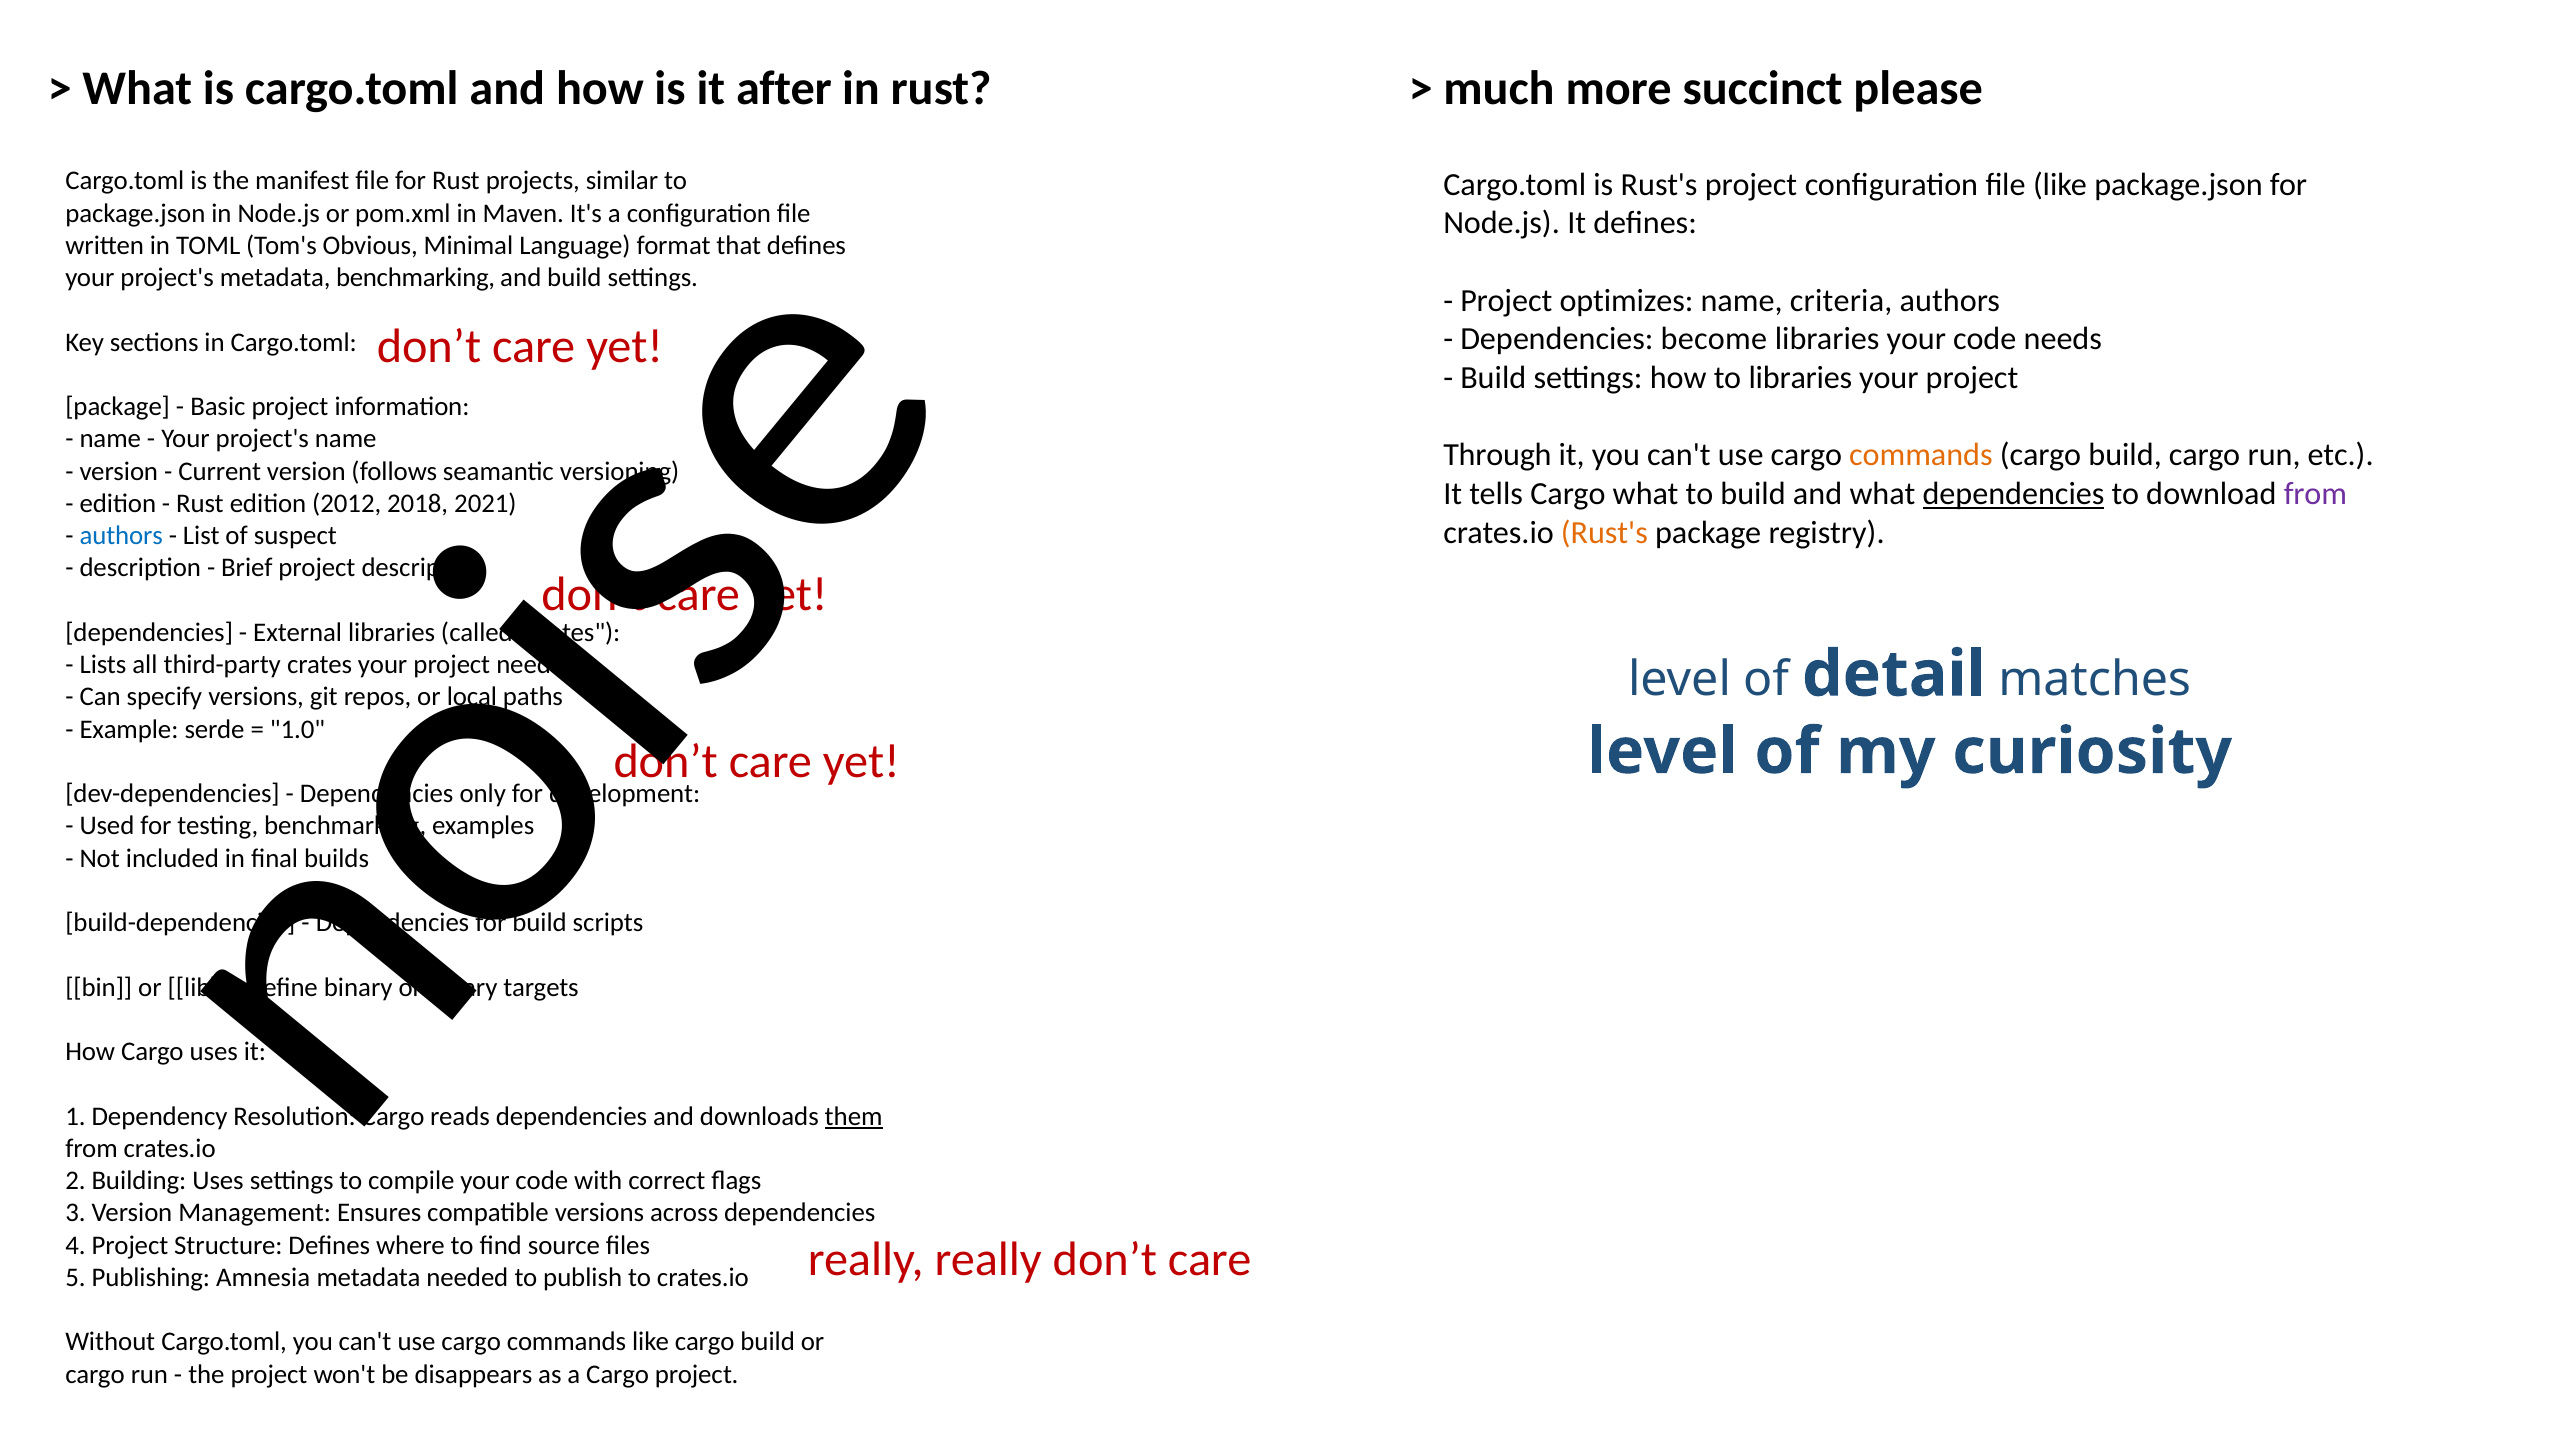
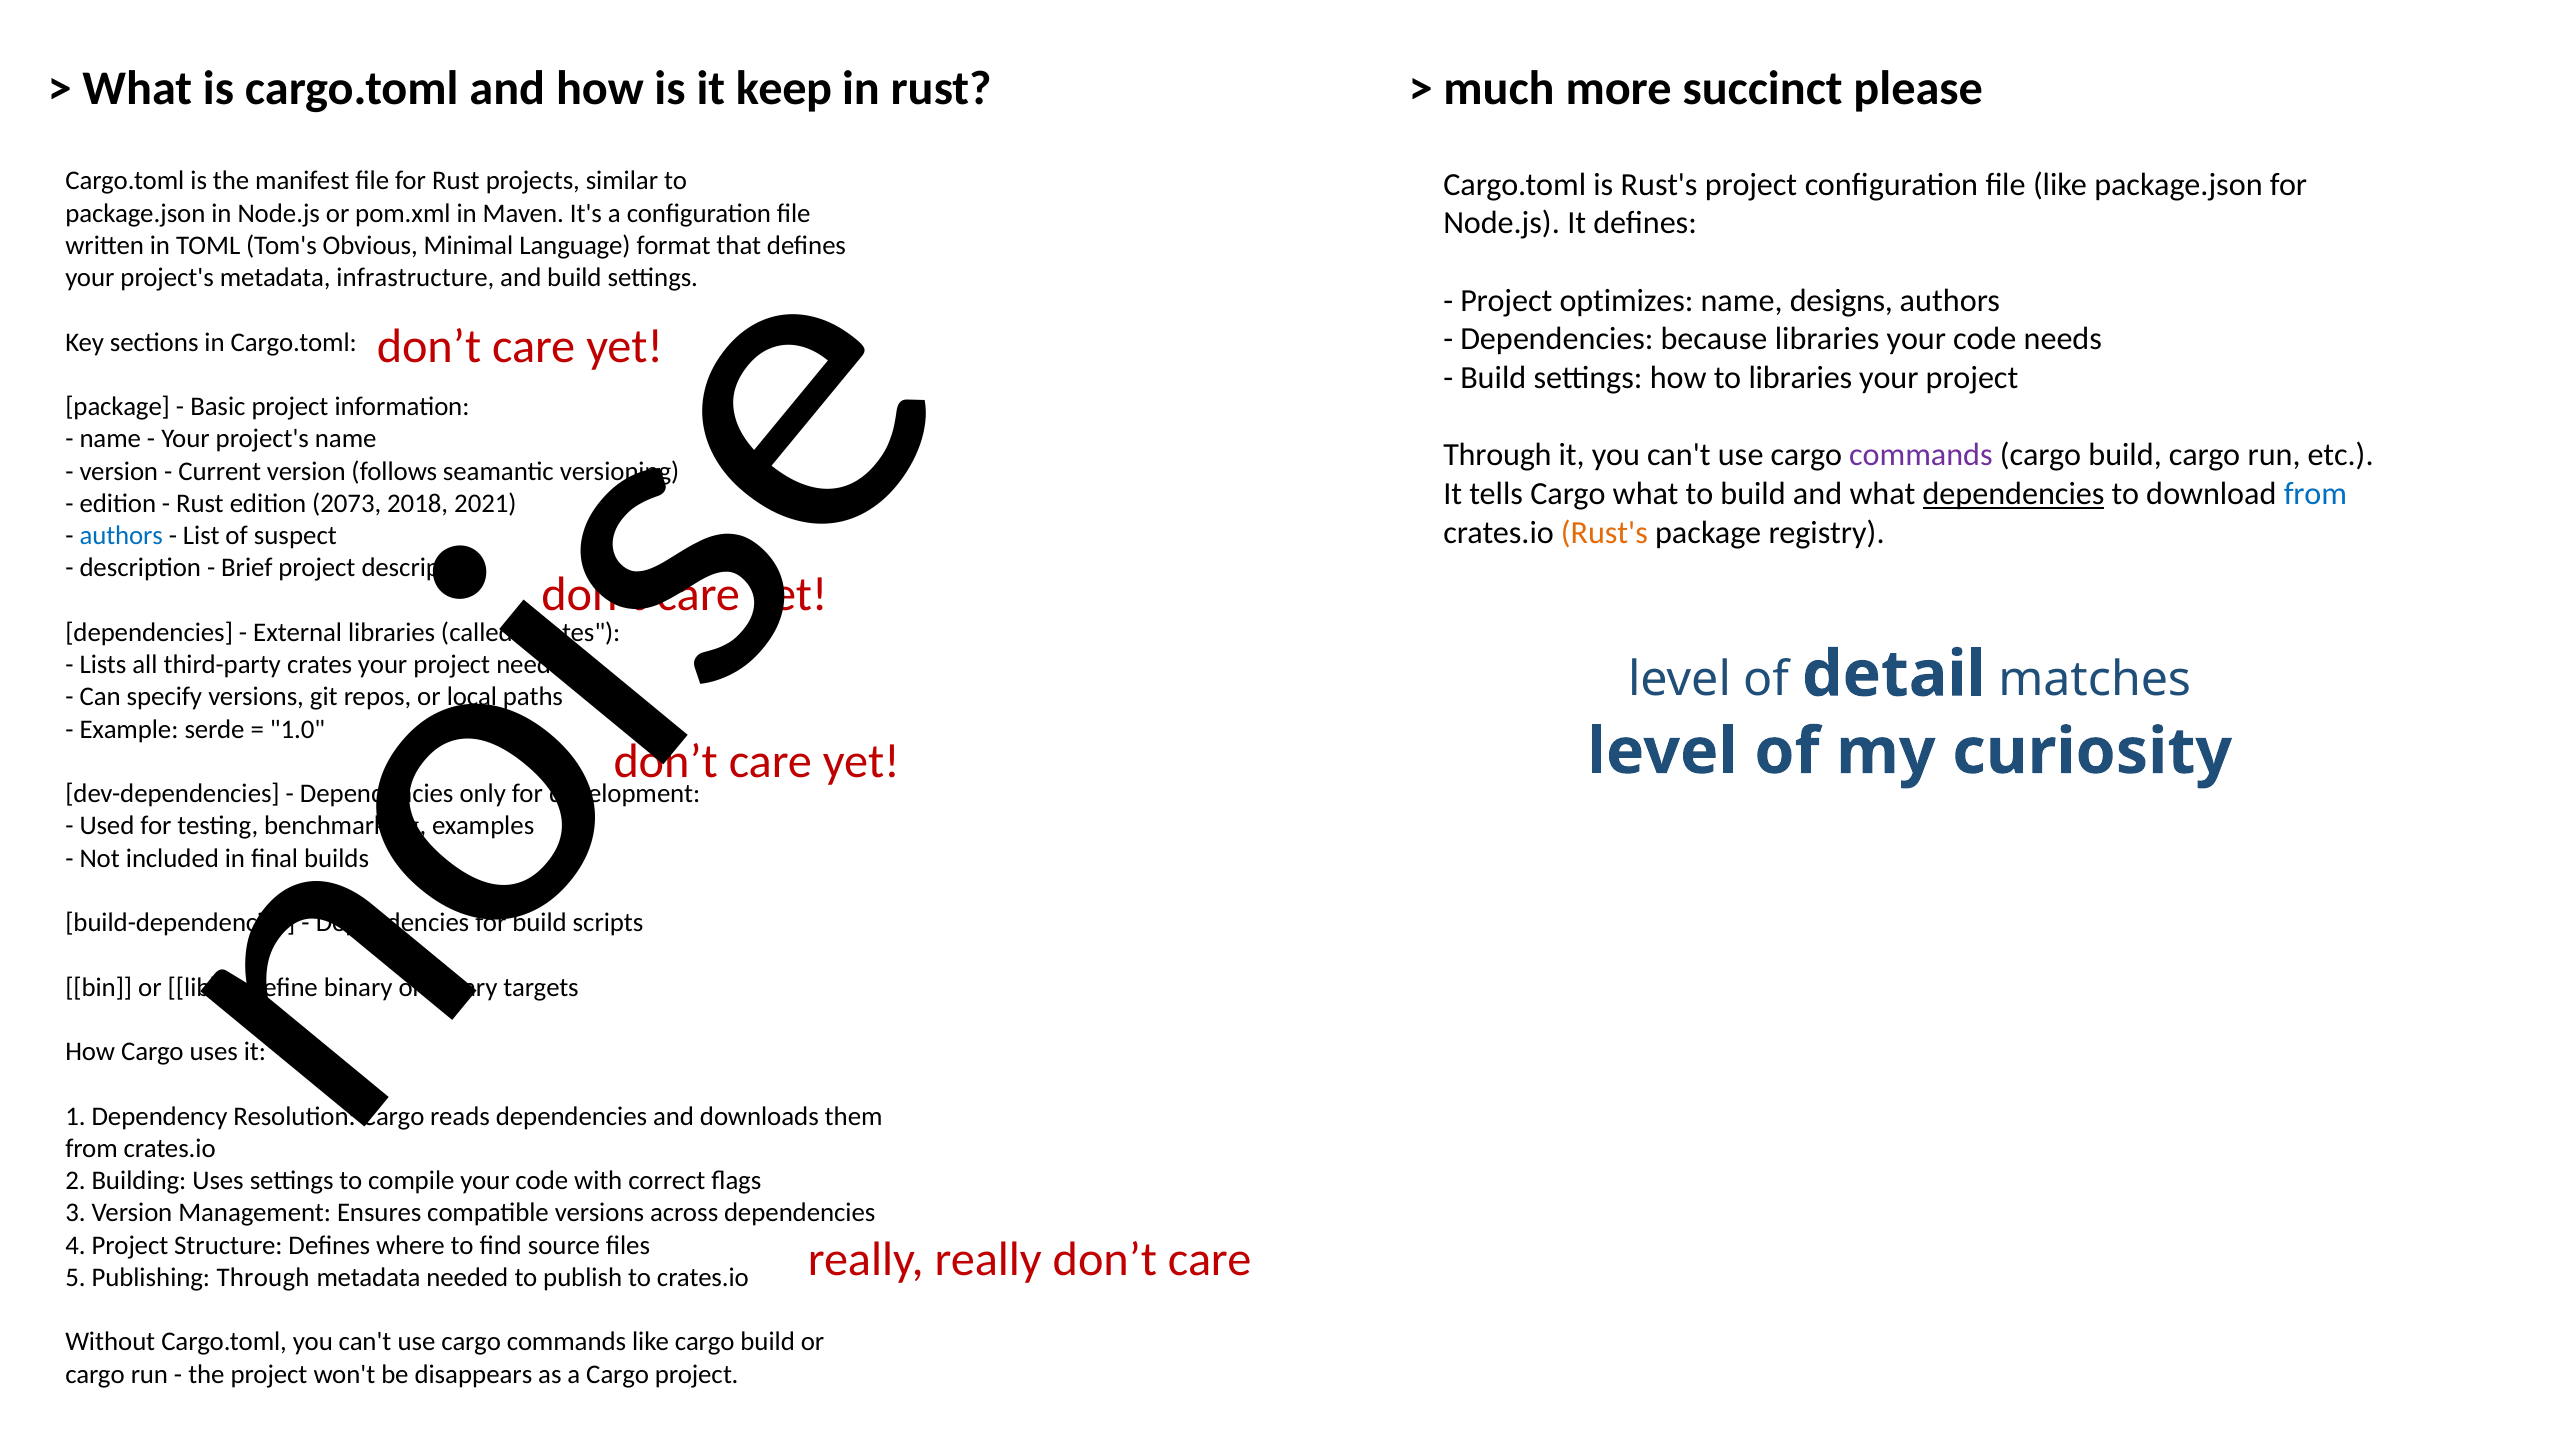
after: after -> keep
metadata benchmarking: benchmarking -> infrastructure
criteria: criteria -> designs
become: become -> because
commands at (1921, 455) colour: orange -> purple
from at (2315, 494) colour: purple -> blue
2012: 2012 -> 2073
them underline: present -> none
Publishing Amnesia: Amnesia -> Through
